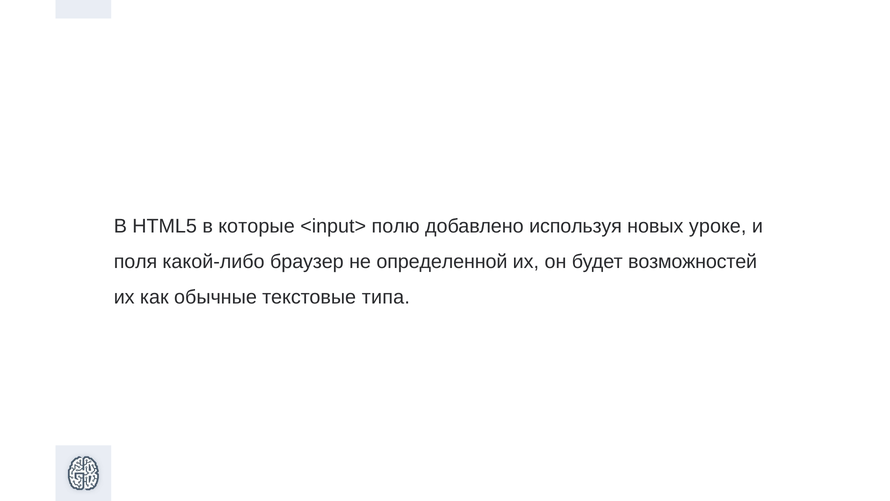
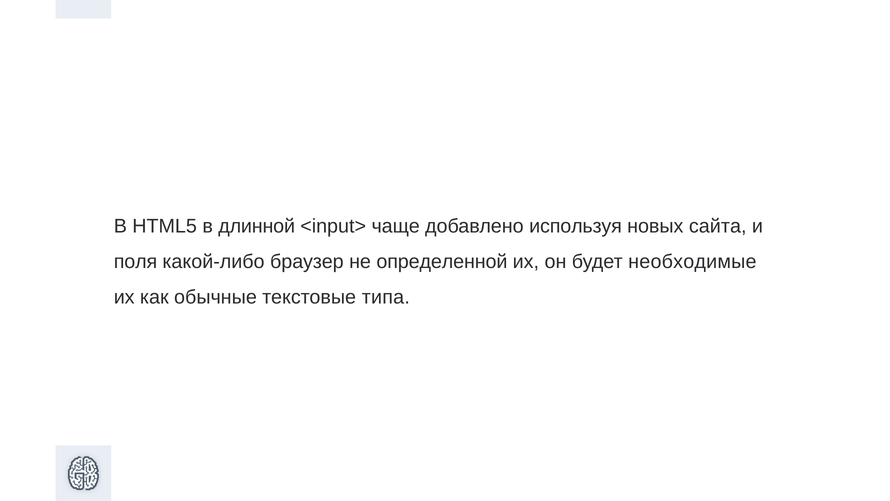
которые: которые -> длинной
полю: полю -> чаще
уроке: уроке -> сайта
возможностей: возможностей -> необходимые
